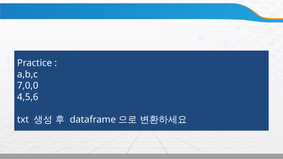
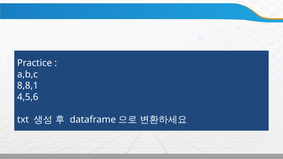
7,0,0: 7,0,0 -> 8,8,1
